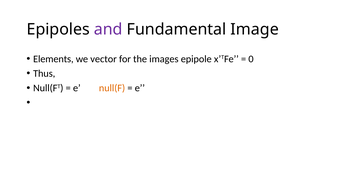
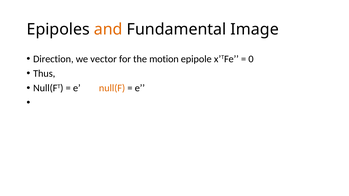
and colour: purple -> orange
Elements: Elements -> Direction
images: images -> motion
